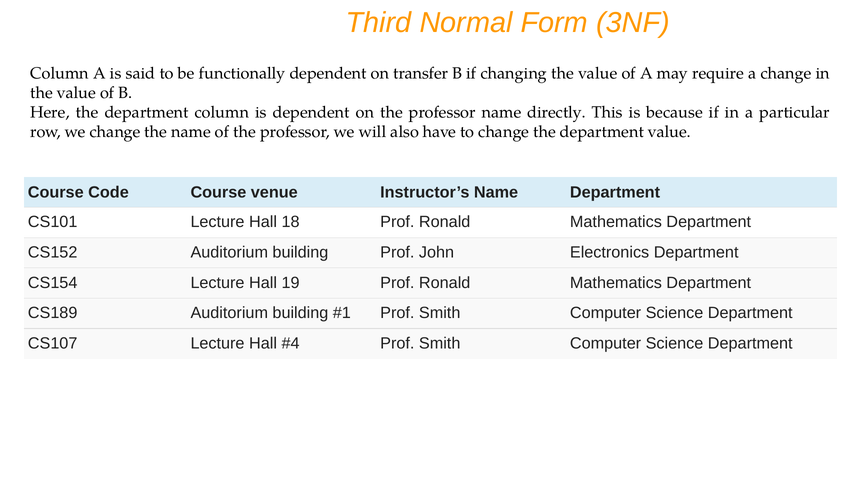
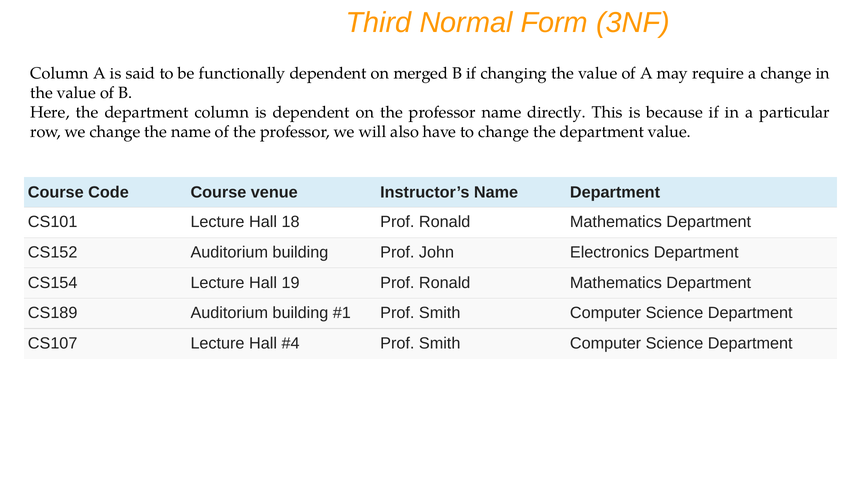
transfer: transfer -> merged
